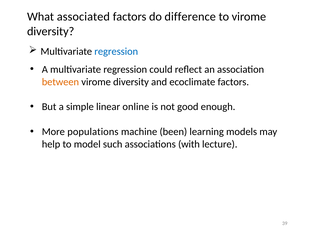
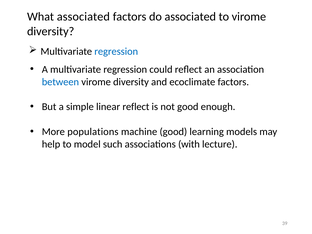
do difference: difference -> associated
between colour: orange -> blue
linear online: online -> reflect
machine been: been -> good
